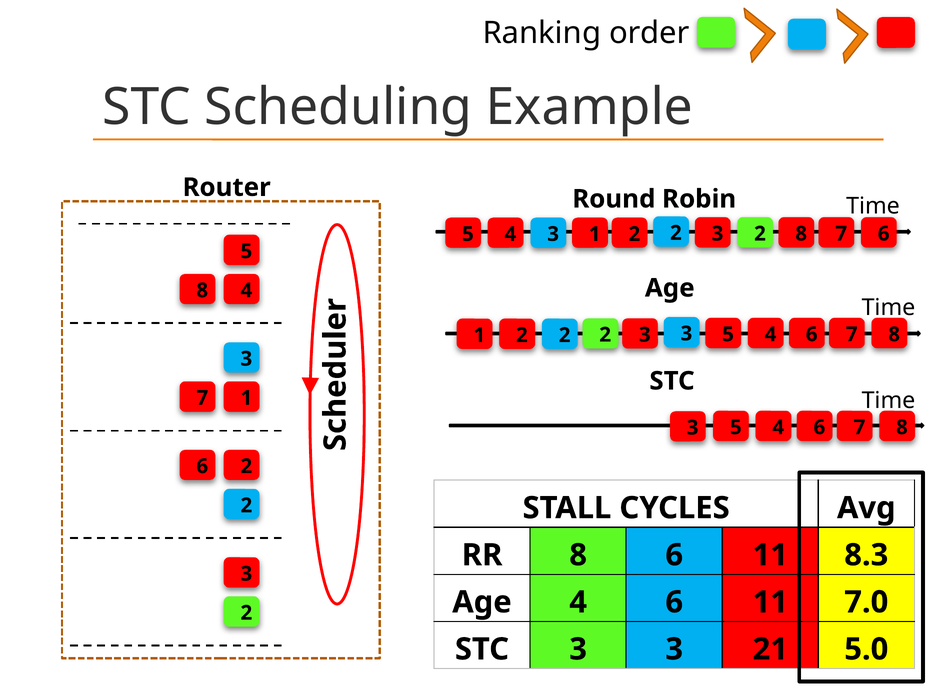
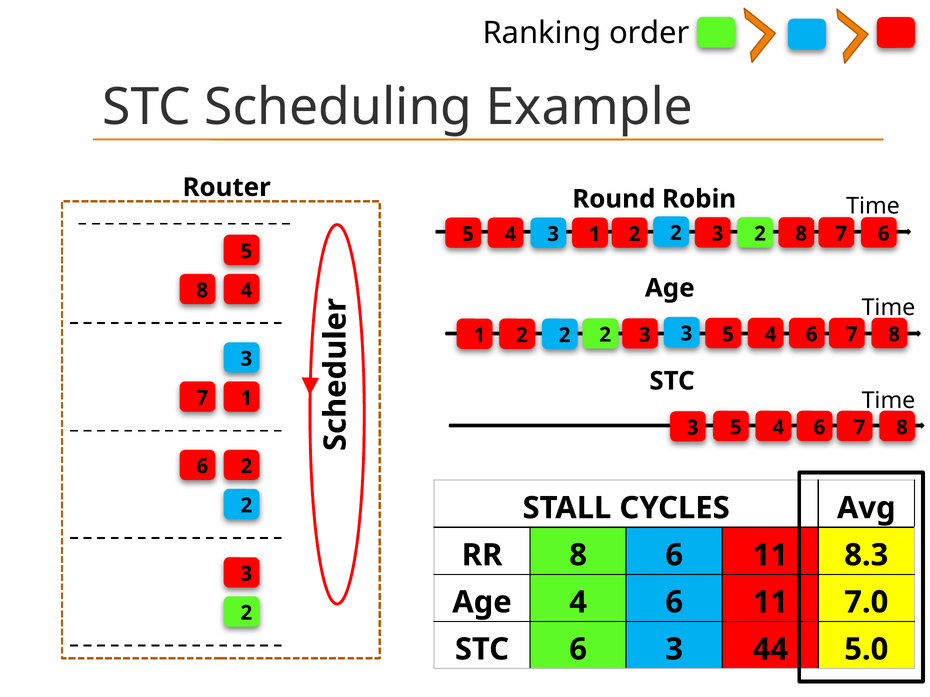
3 at (578, 650): 3 -> 6
21: 21 -> 44
